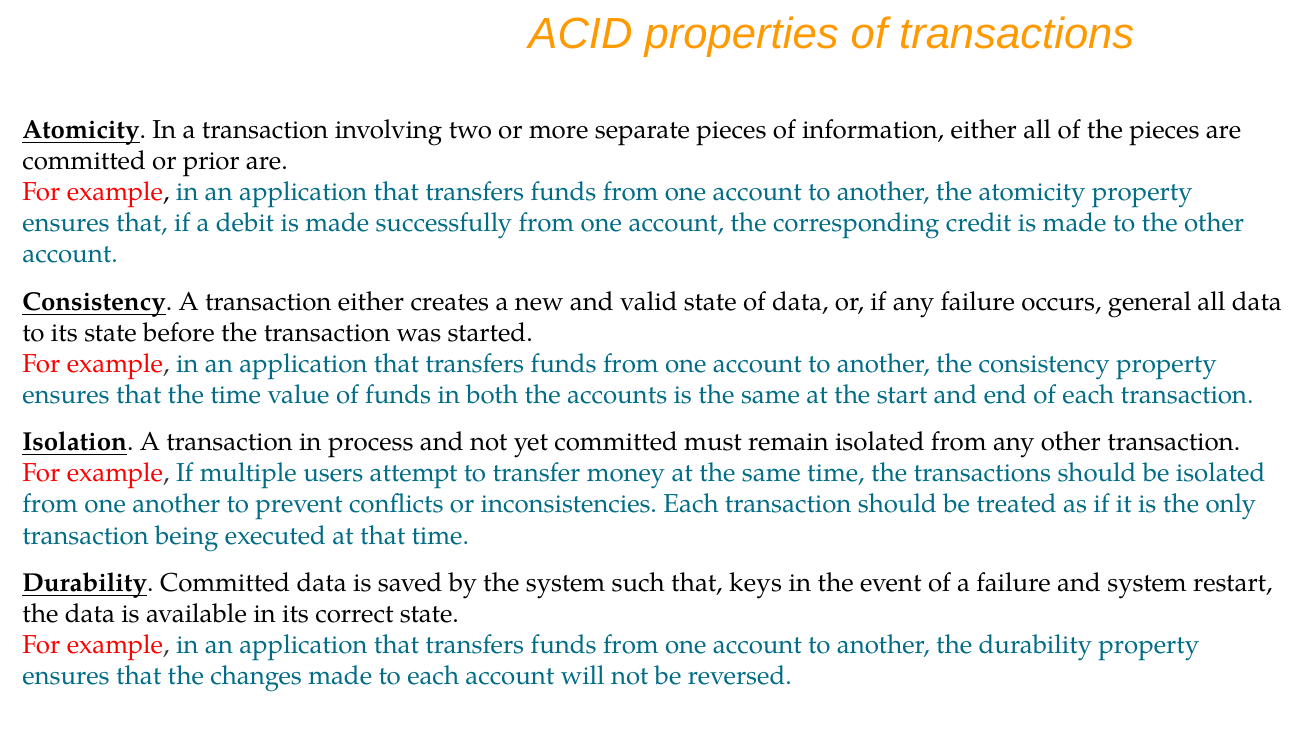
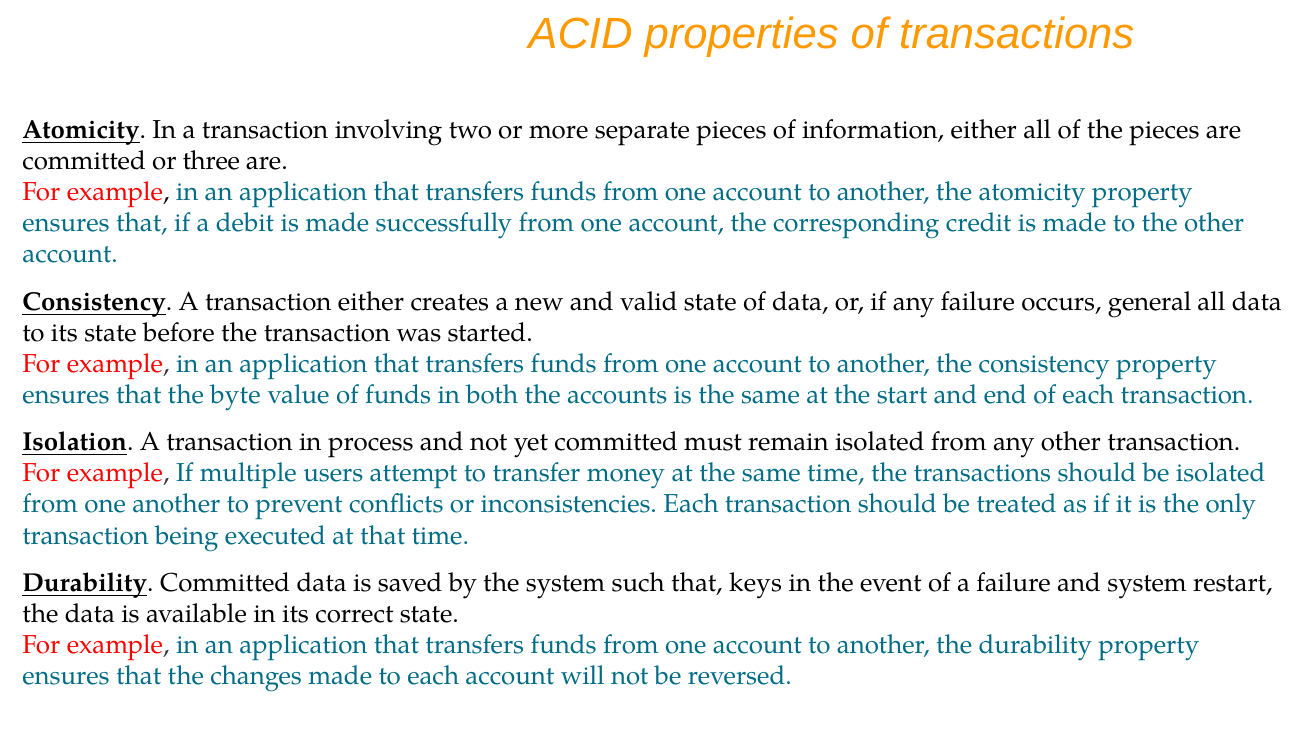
prior: prior -> three
the time: time -> byte
